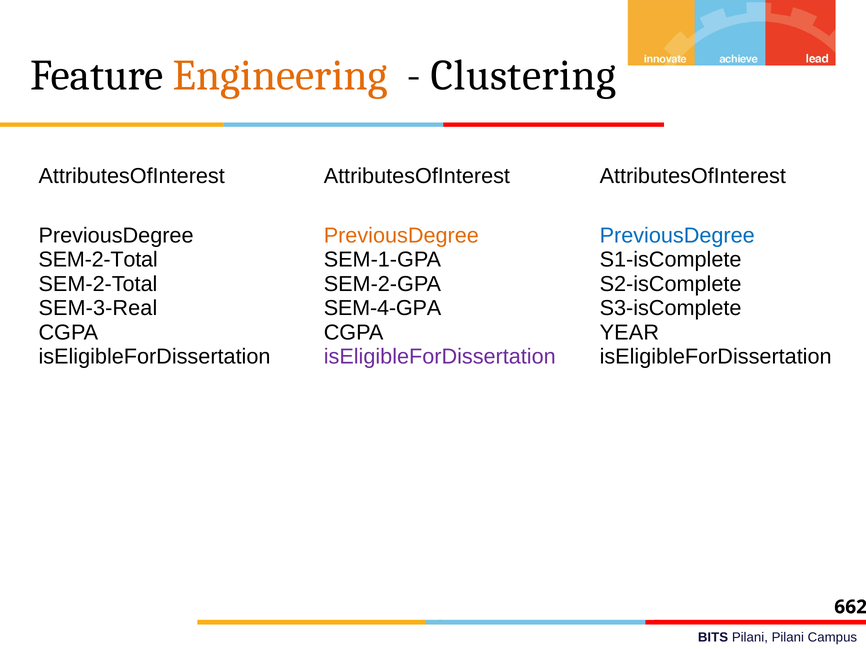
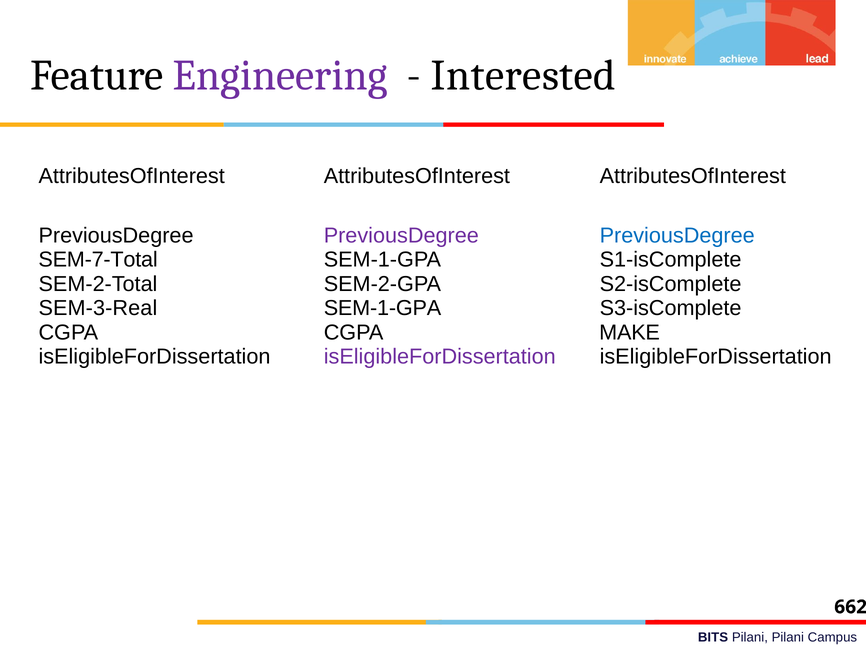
Engineering colour: orange -> purple
Clustering: Clustering -> Interested
PreviousDegree at (401, 236) colour: orange -> purple
SEM-2-Total at (98, 260): SEM-2-Total -> SEM-7-Total
SEM-4-GPA at (382, 308): SEM-4-GPA -> SEM-1-GPA
YEAR: YEAR -> MAKE
